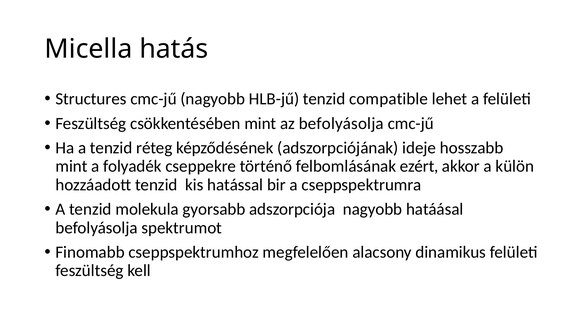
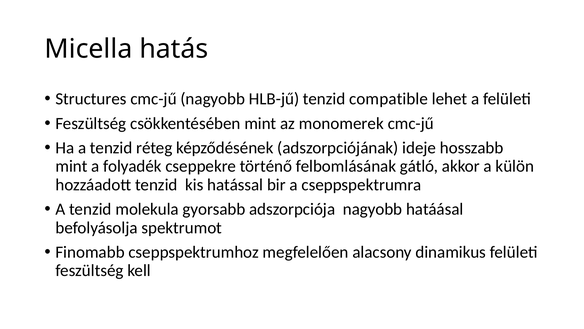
az befolyásolja: befolyásolja -> monomerek
ezért: ezért -> gátló
